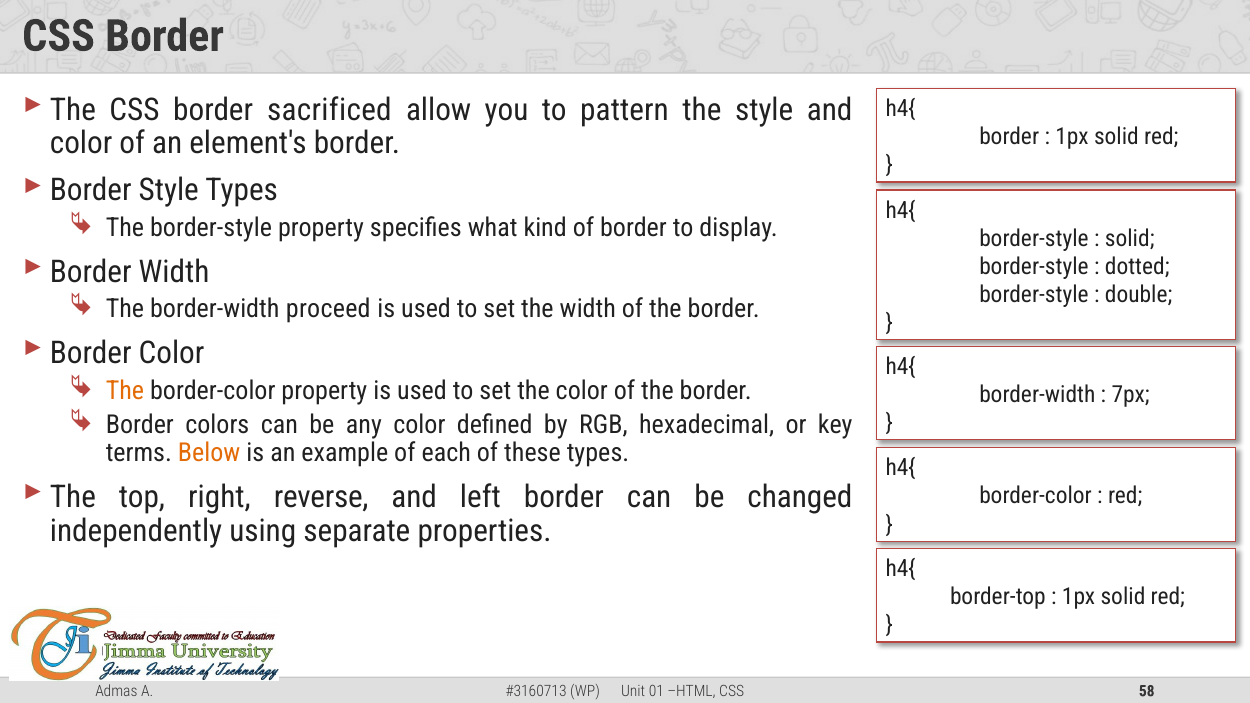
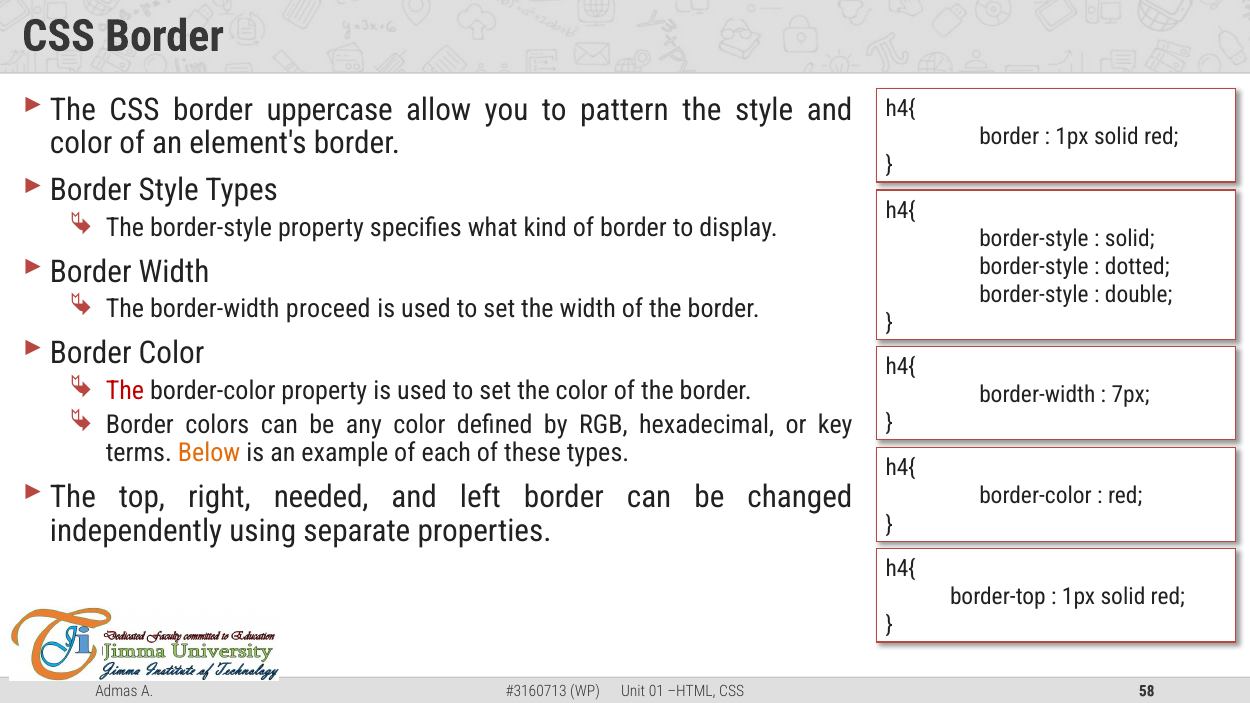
sacrificed: sacrificed -> uppercase
The at (125, 391) colour: orange -> red
reverse: reverse -> needed
